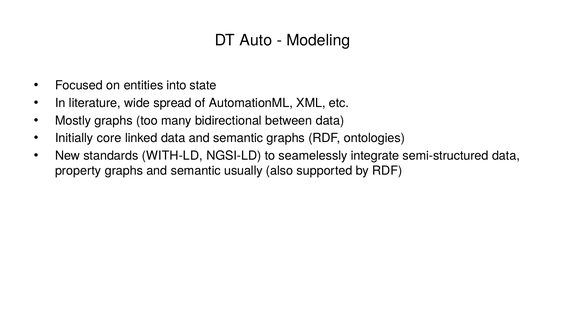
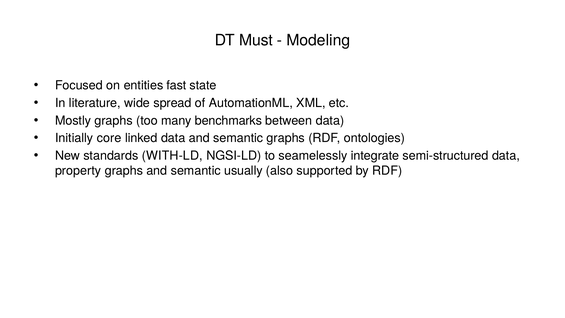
Auto: Auto -> Must
into: into -> fast
bidirectional: bidirectional -> benchmarks
